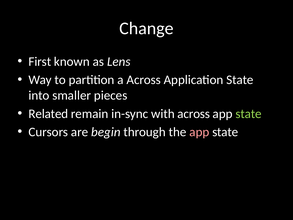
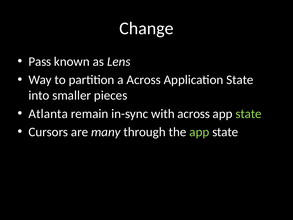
First: First -> Pass
Related: Related -> Atlanta
begin: begin -> many
app at (199, 132) colour: pink -> light green
